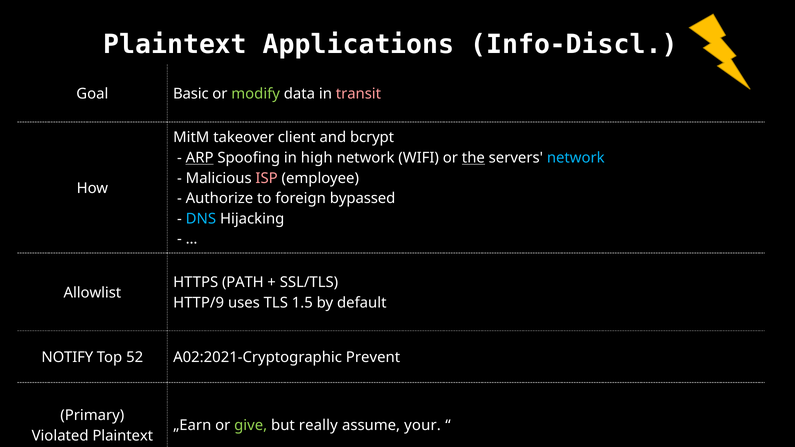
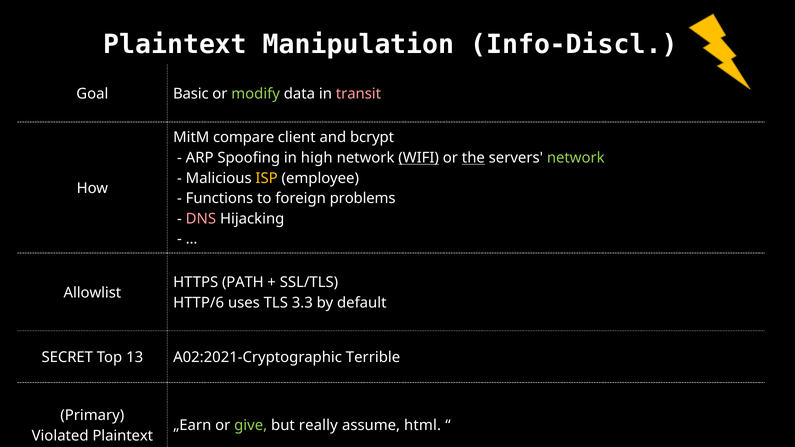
Applications: Applications -> Manipulation
takeover: takeover -> compare
ARP underline: present -> none
WIFI underline: none -> present
network at (576, 158) colour: light blue -> light green
ISP colour: pink -> yellow
Authorize: Authorize -> Functions
bypassed: bypassed -> problems
DNS colour: light blue -> pink
HTTP/9: HTTP/9 -> HTTP/6
1.5: 1.5 -> 3.3
NOTIFY: NOTIFY -> SECRET
52: 52 -> 13
Prevent: Prevent -> Terrible
your: your -> html
